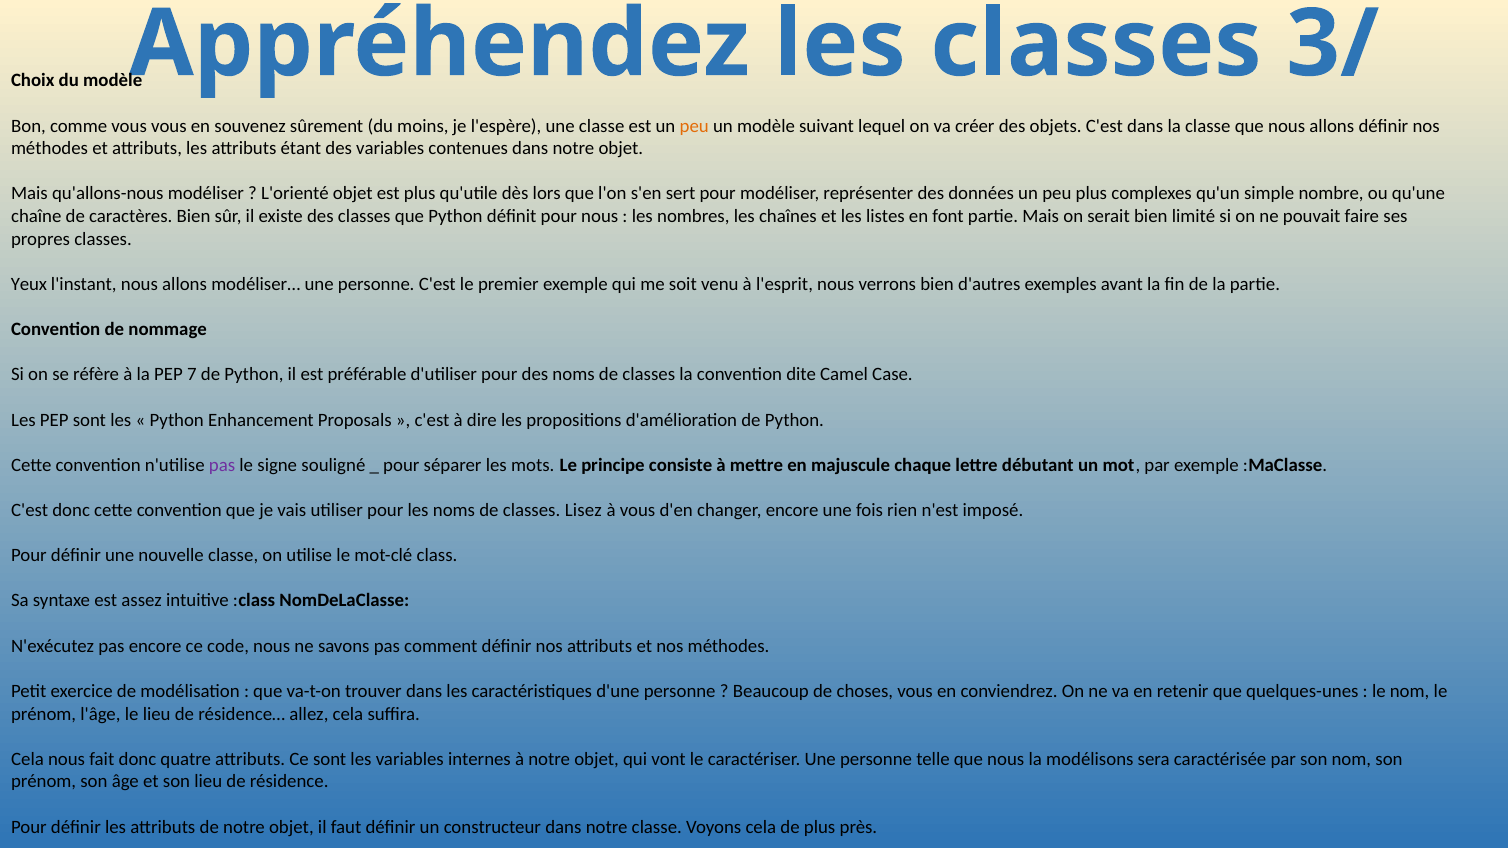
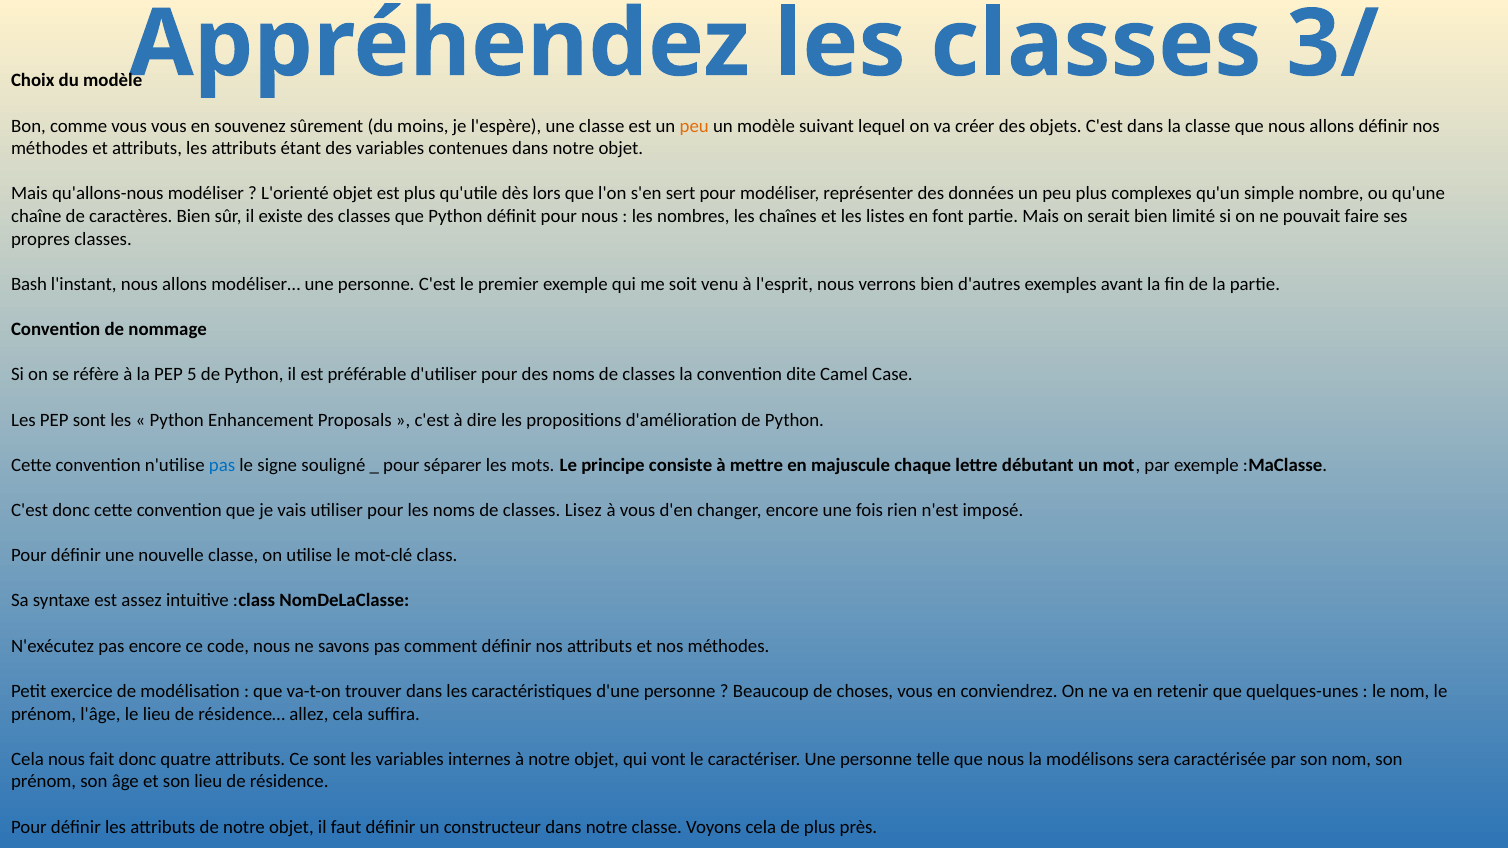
Yeux: Yeux -> Bash
7: 7 -> 5
pas at (222, 465) colour: purple -> blue
